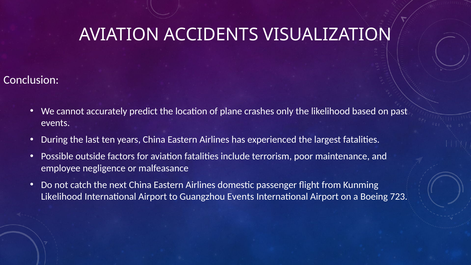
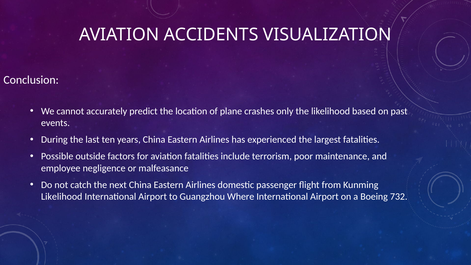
Guangzhou Events: Events -> Where
723: 723 -> 732
